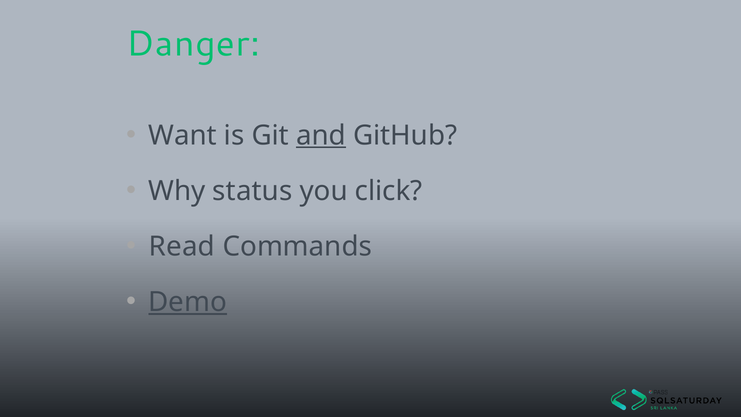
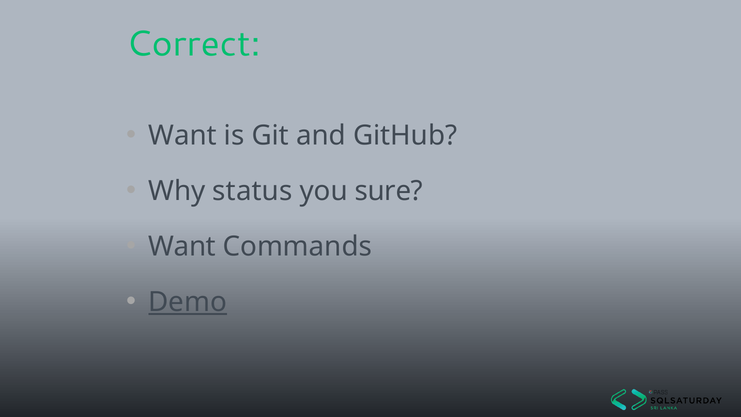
Danger: Danger -> Correct
and underline: present -> none
click: click -> sure
Read at (182, 246): Read -> Want
